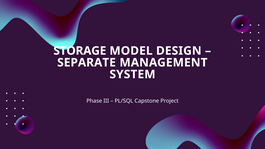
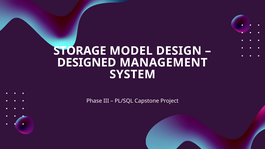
SEPARATE: SEPARATE -> DESIGNED
